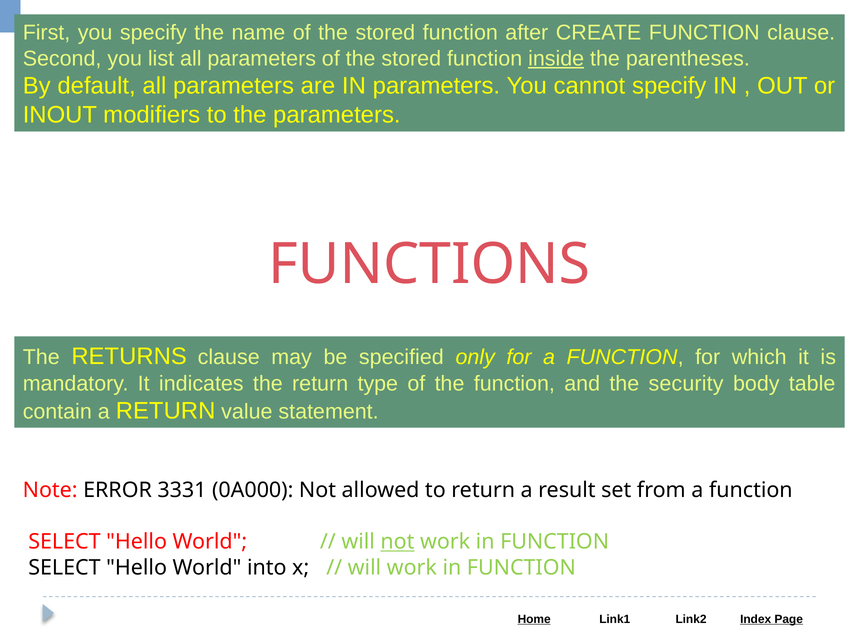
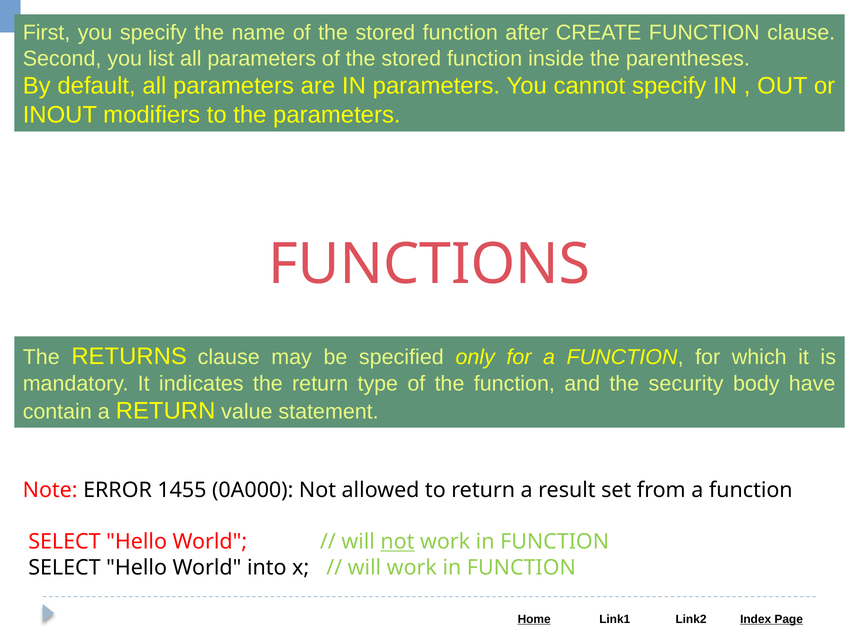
inside underline: present -> none
table: table -> have
3331: 3331 -> 1455
